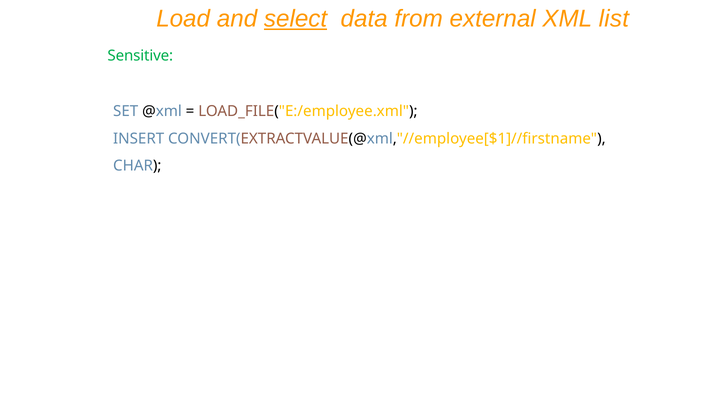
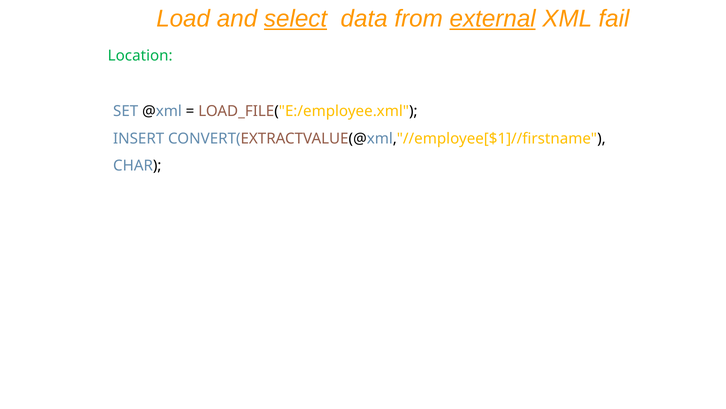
external underline: none -> present
list: list -> fail
Sensitive: Sensitive -> Location
